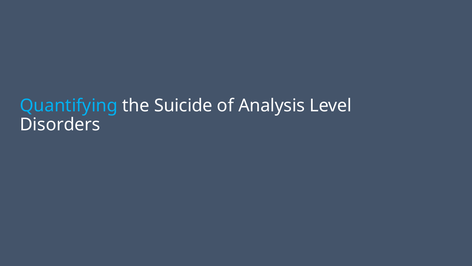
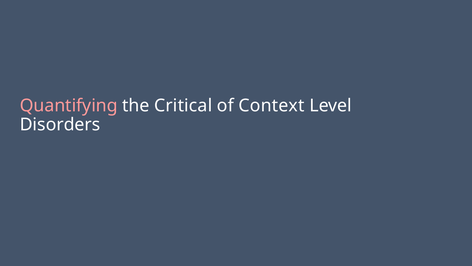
Quantifying colour: light blue -> pink
Suicide: Suicide -> Critical
Analysis: Analysis -> Context
